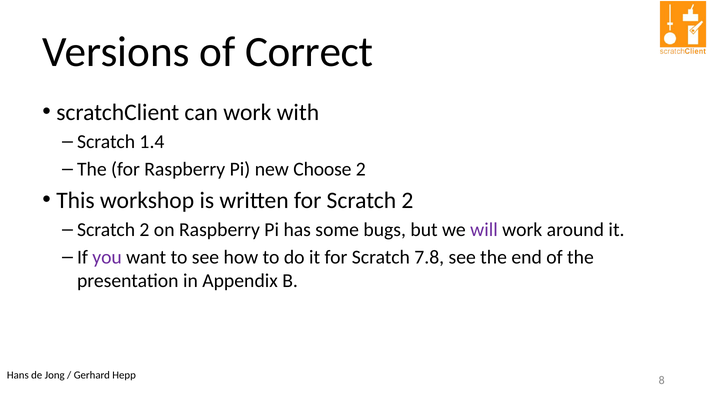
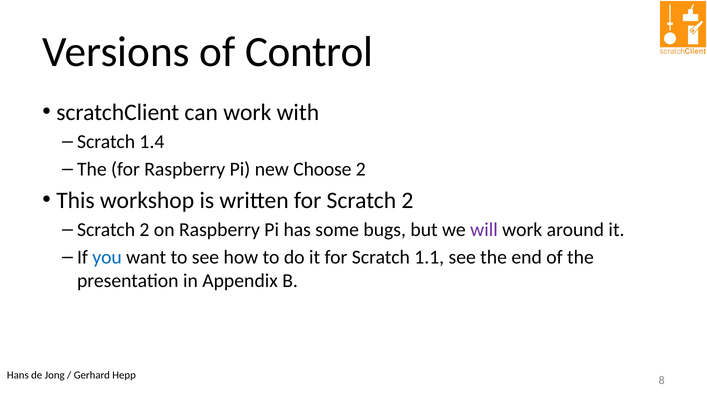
Correct: Correct -> Control
you colour: purple -> blue
7.8: 7.8 -> 1.1
